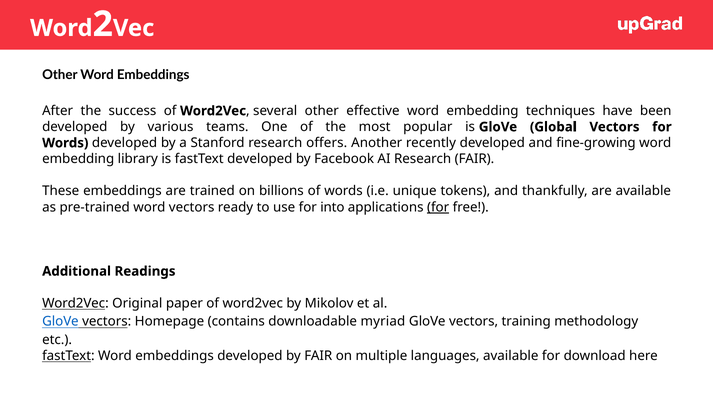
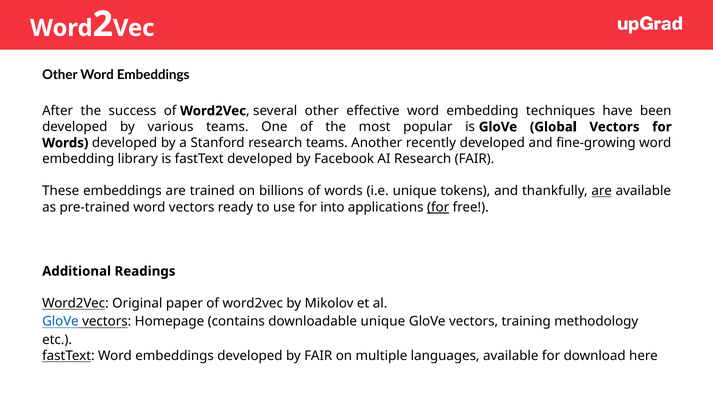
research offers: offers -> teams
are at (602, 191) underline: none -> present
downloadable myriad: myriad -> unique
